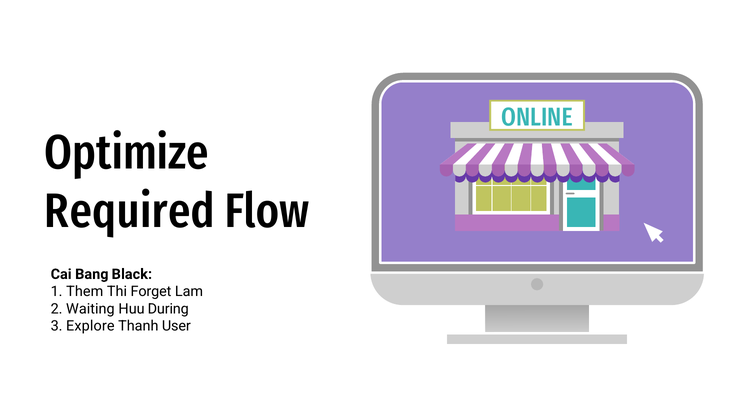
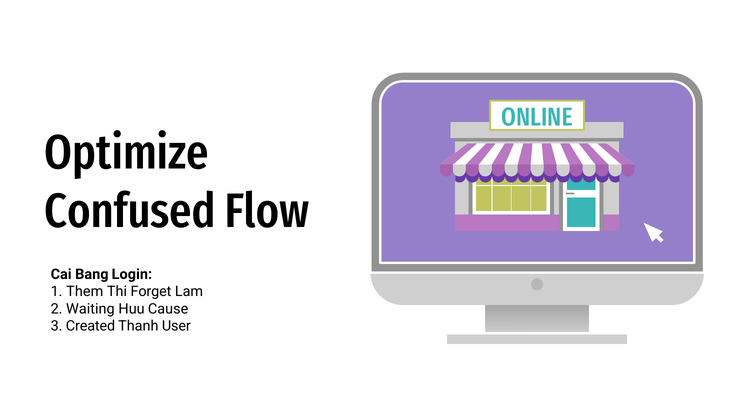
Required: Required -> Confused
Black: Black -> Login
During: During -> Cause
Explore: Explore -> Created
